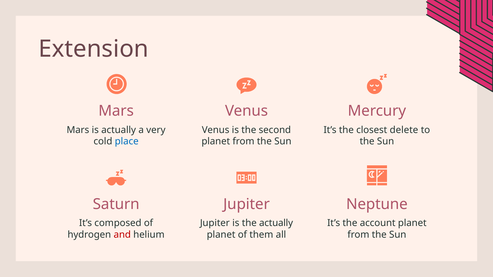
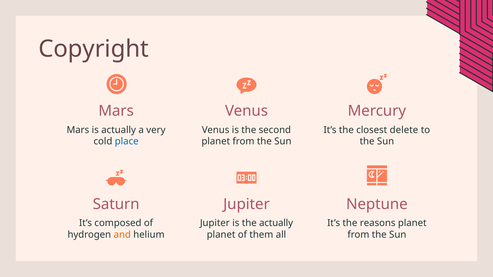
Extension: Extension -> Copyright
account: account -> reasons
and colour: red -> orange
